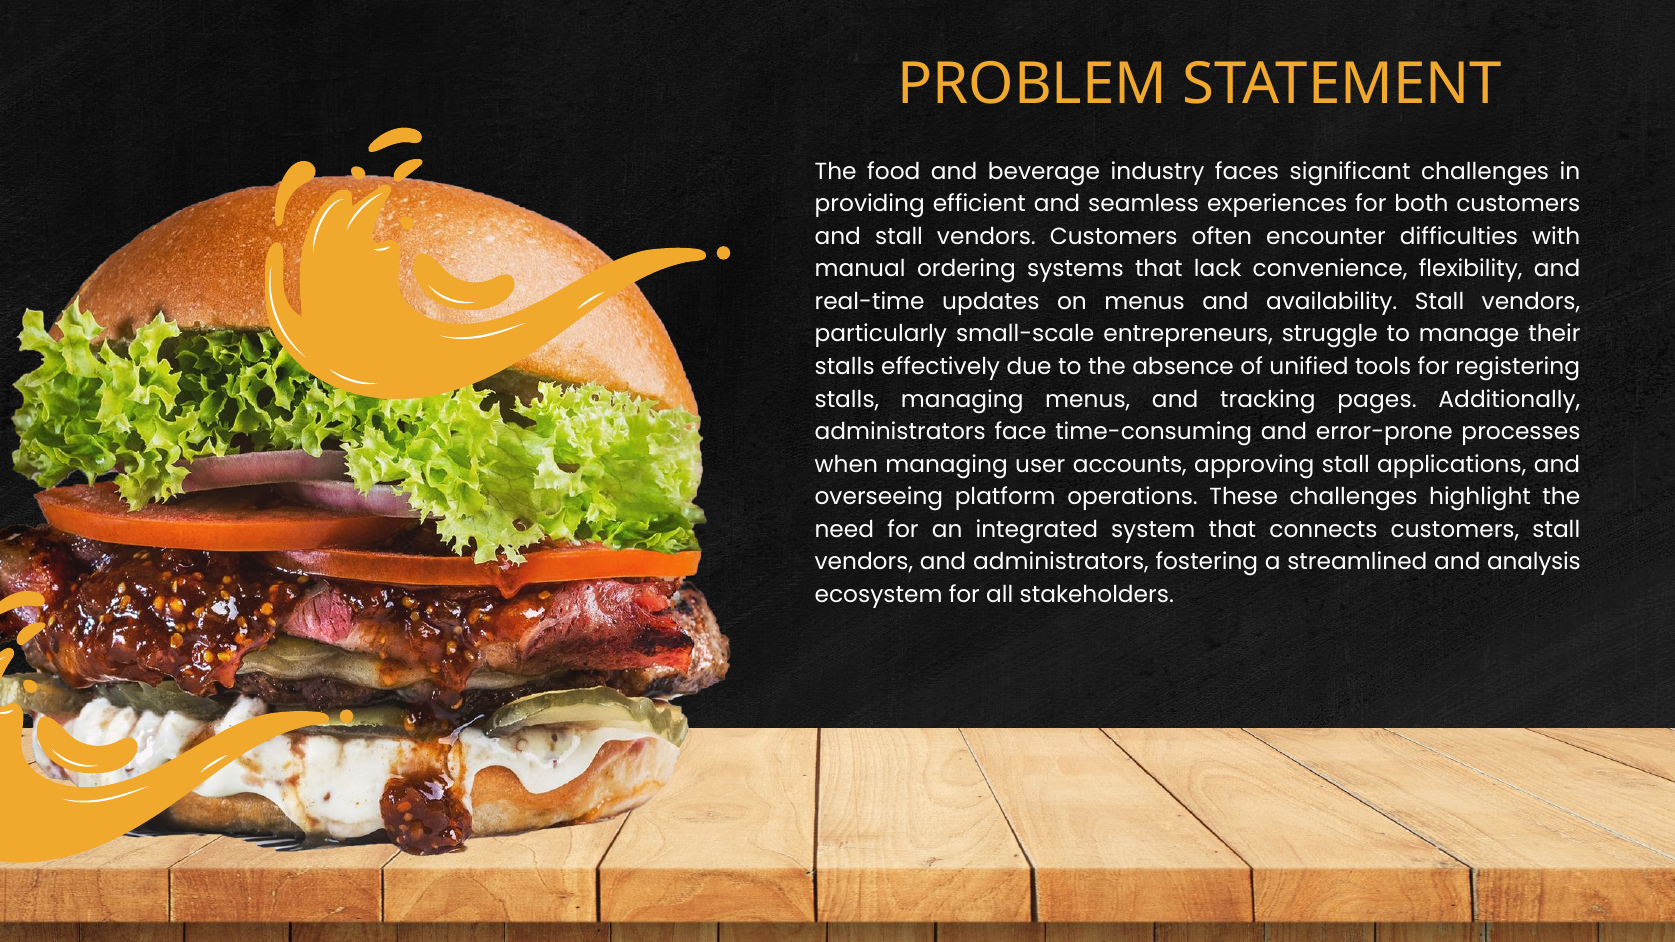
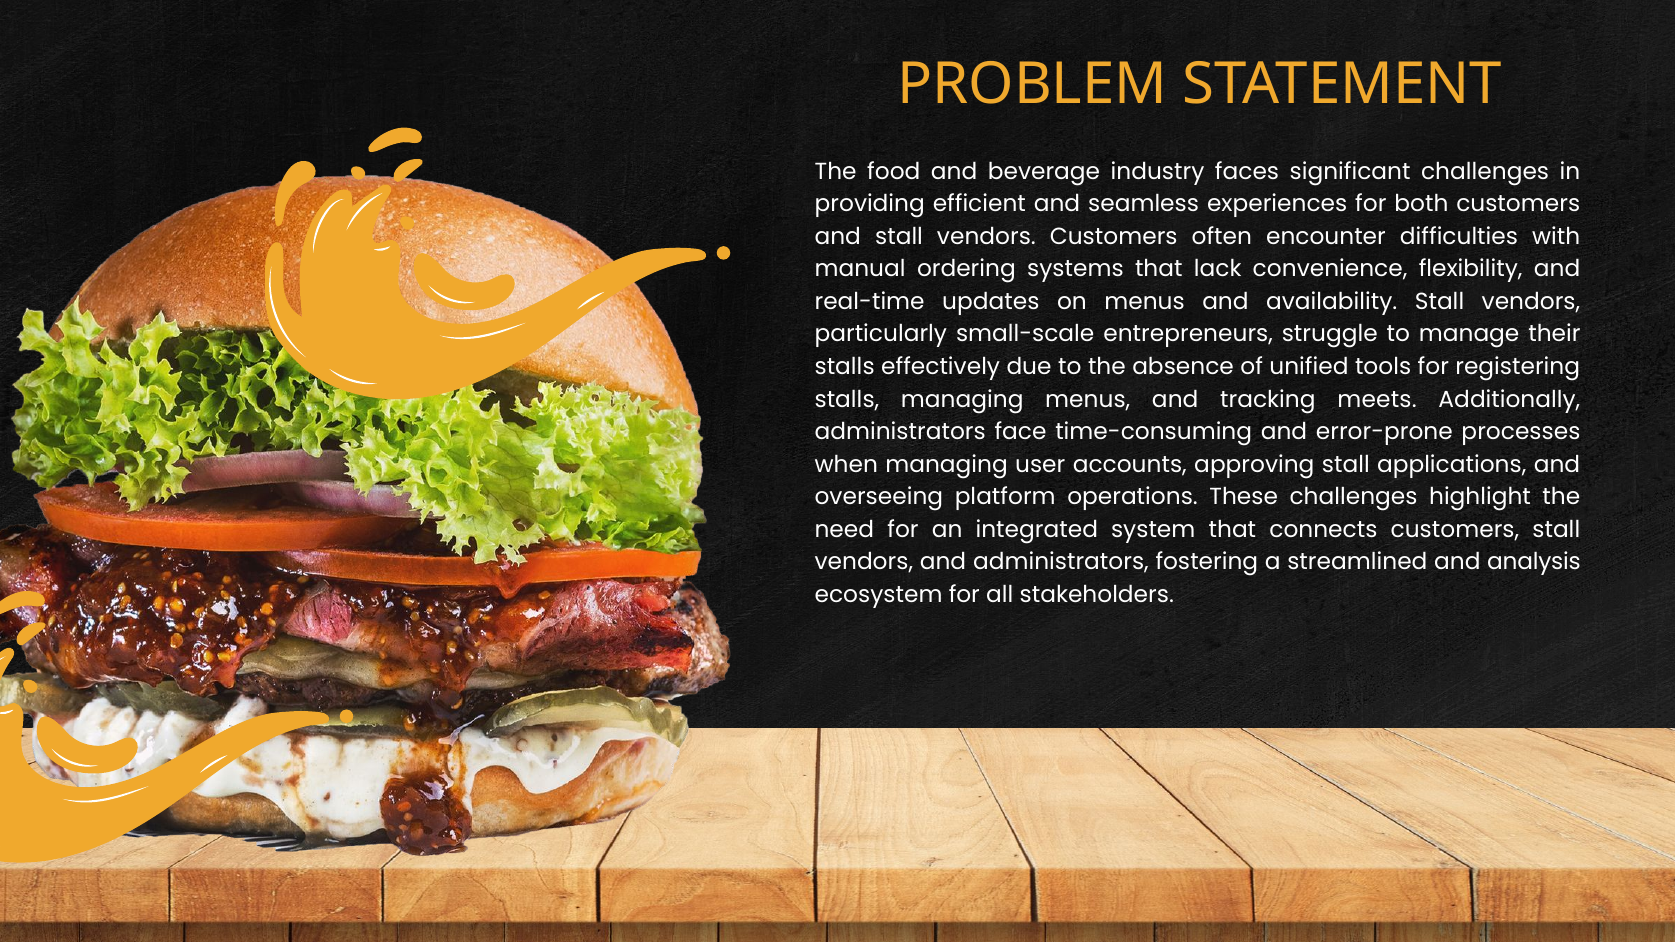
pages: pages -> meets
